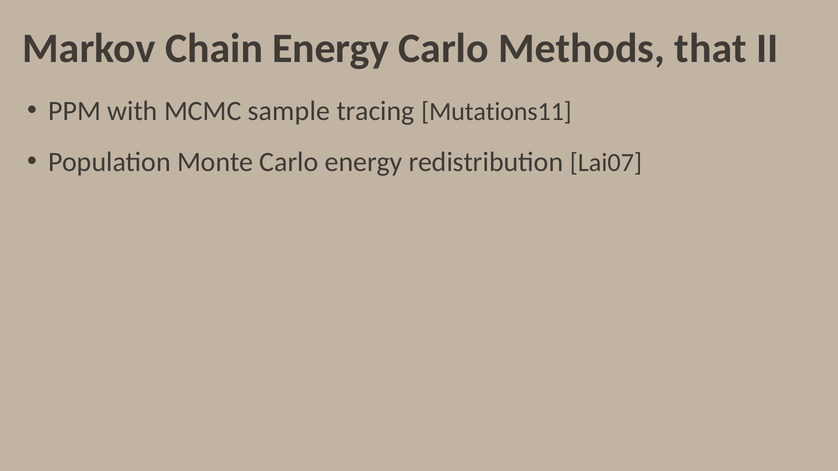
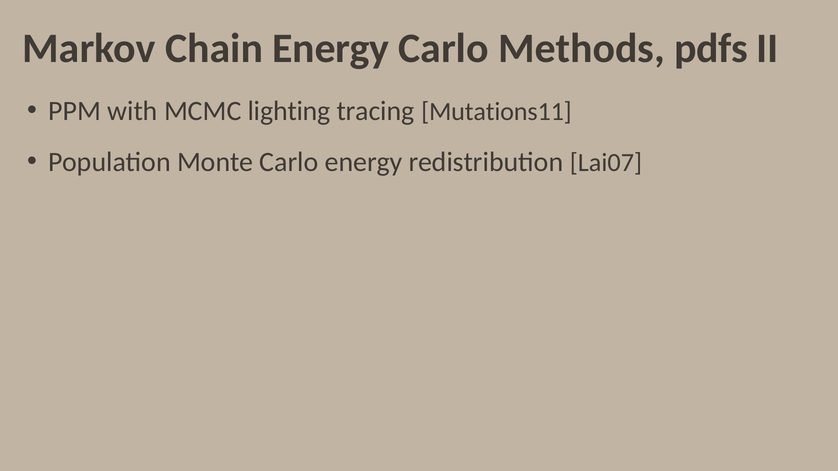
that: that -> pdfs
sample: sample -> lighting
